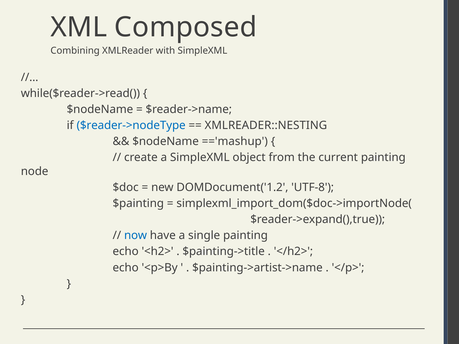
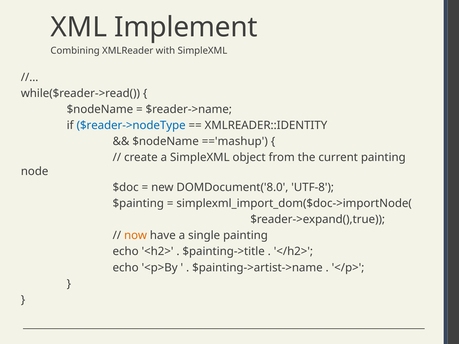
Composed: Composed -> Implement
XMLREADER::NESTING: XMLREADER::NESTING -> XMLREADER::IDENTITY
DOMDocument('1.2: DOMDocument('1.2 -> DOMDocument('8.0
now colour: blue -> orange
